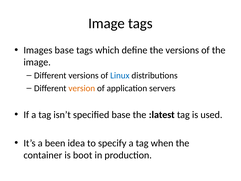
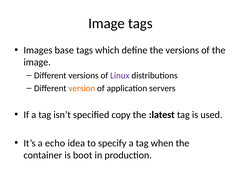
Linux colour: blue -> purple
specified base: base -> copy
been: been -> echo
